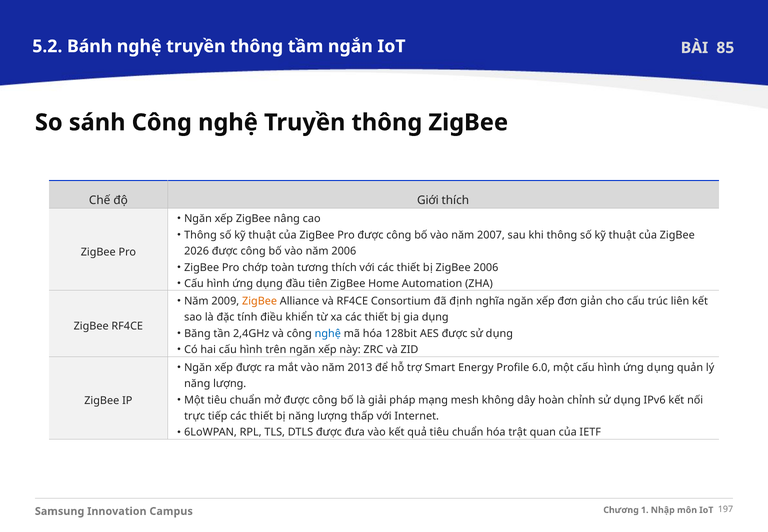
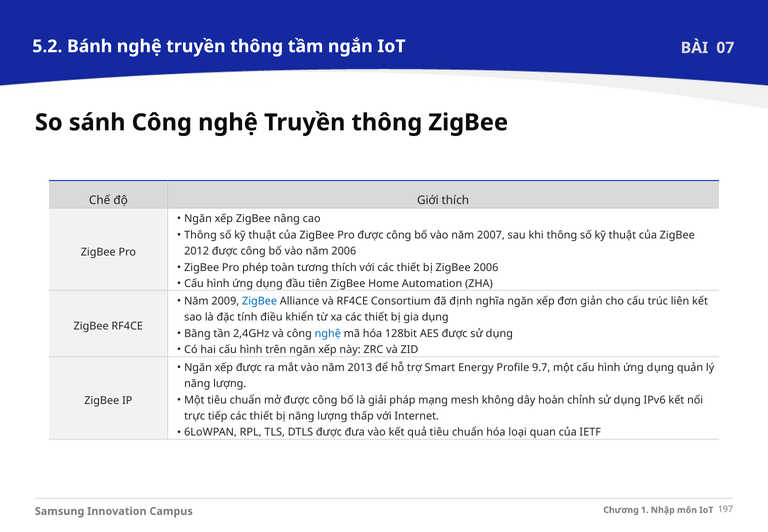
85: 85 -> 07
2026: 2026 -> 2012
chớp: chớp -> phép
ZigBee at (260, 301) colour: orange -> blue
6.0: 6.0 -> 9.7
trật: trật -> loại
